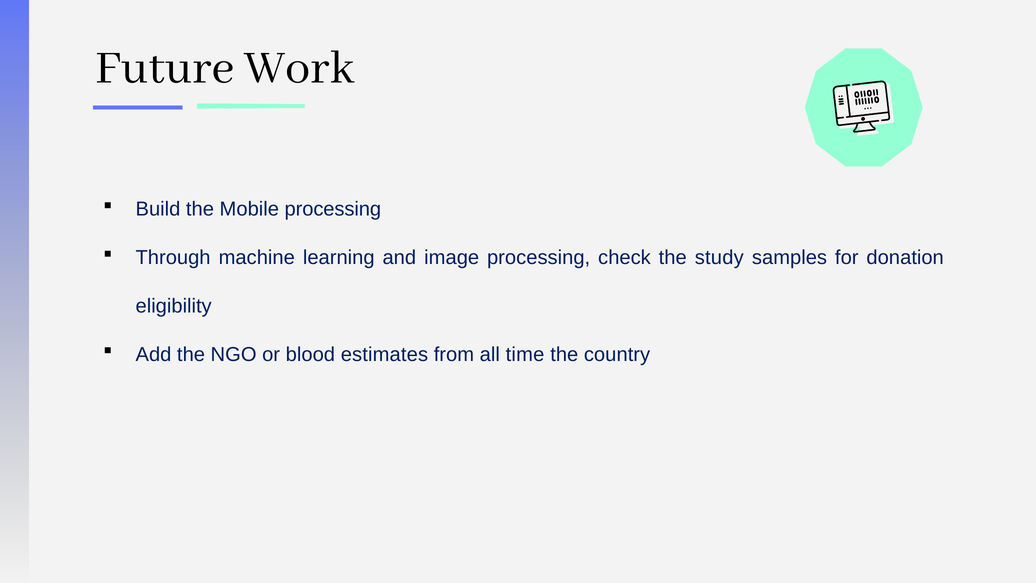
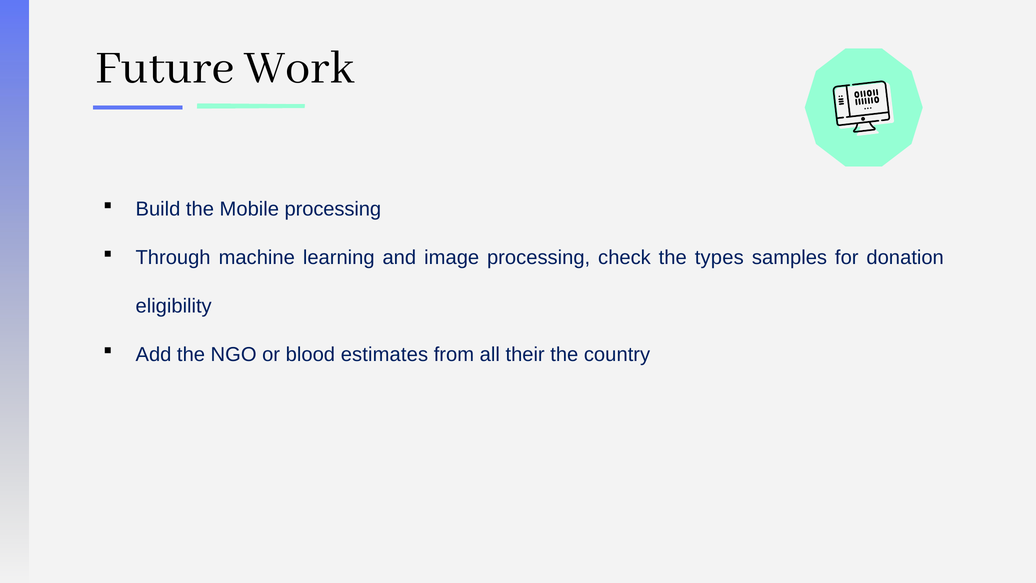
study: study -> types
time: time -> their
